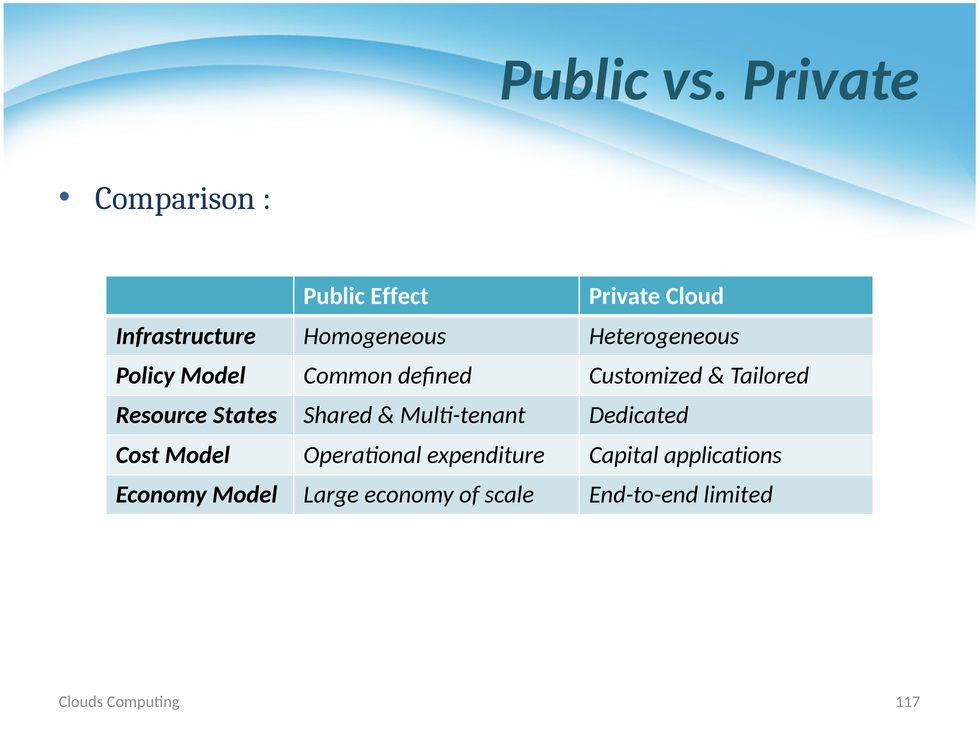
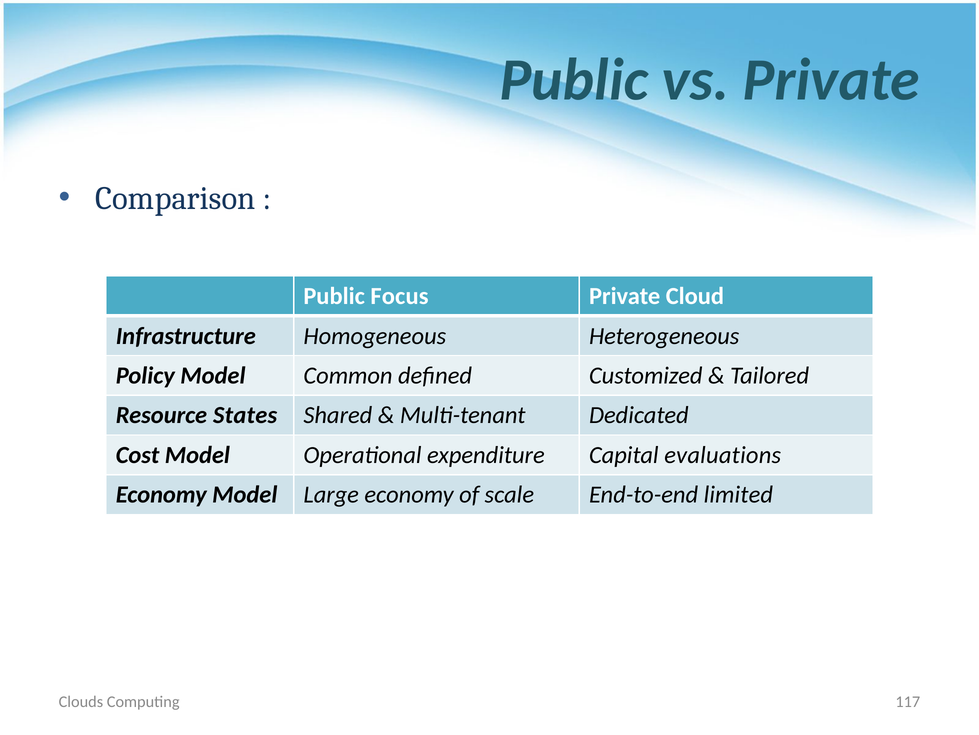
Effect: Effect -> Focus
applications: applications -> evaluations
